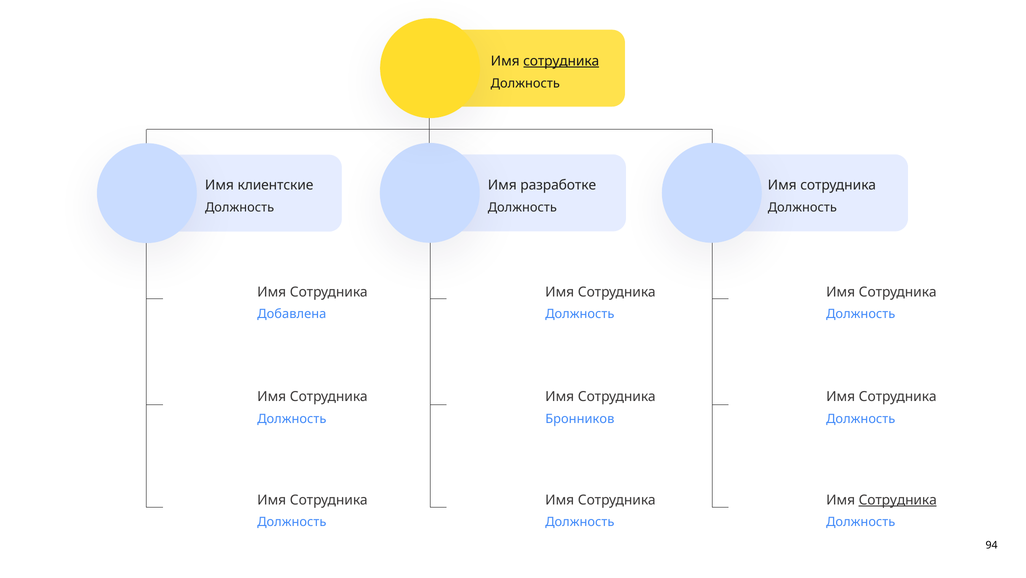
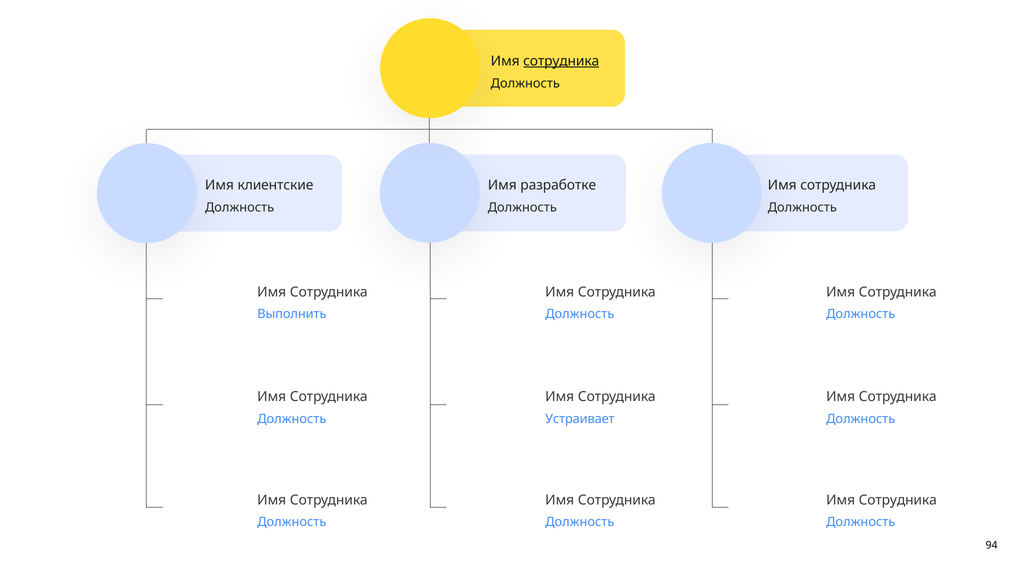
Добавлена: Добавлена -> Выполнить
Бронников: Бронников -> Устраивает
Сотрудника at (898, 500) underline: present -> none
